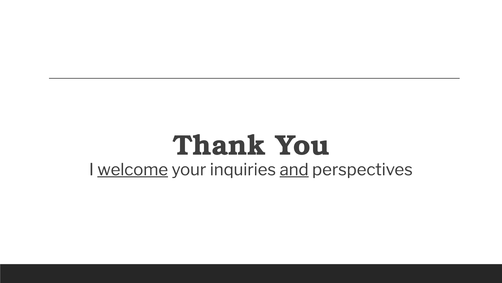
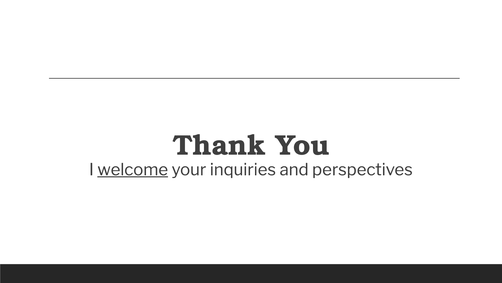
and underline: present -> none
